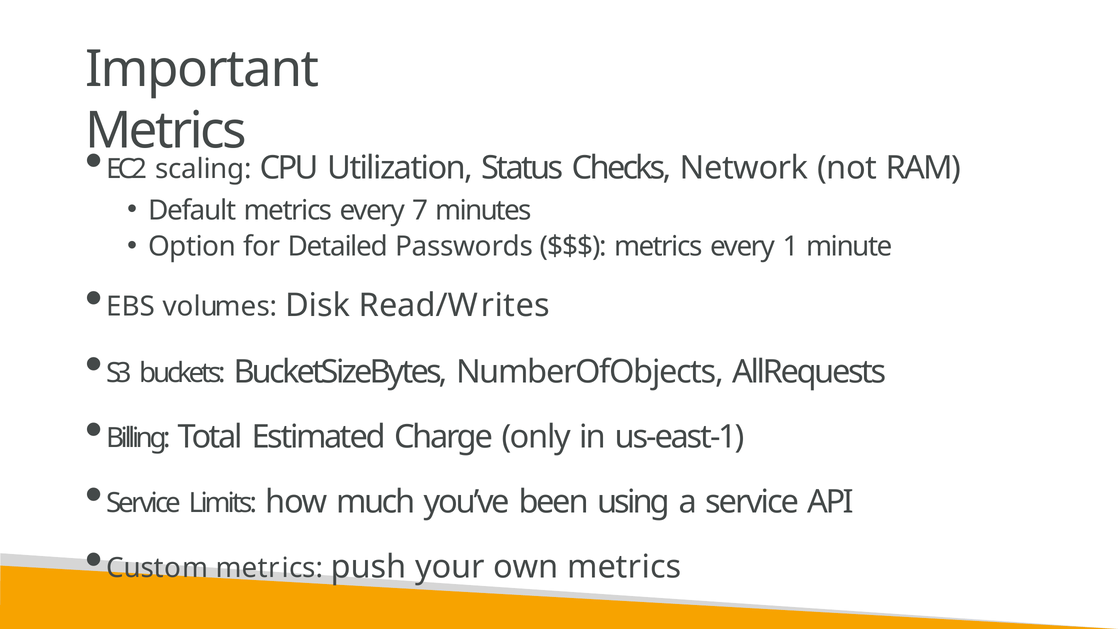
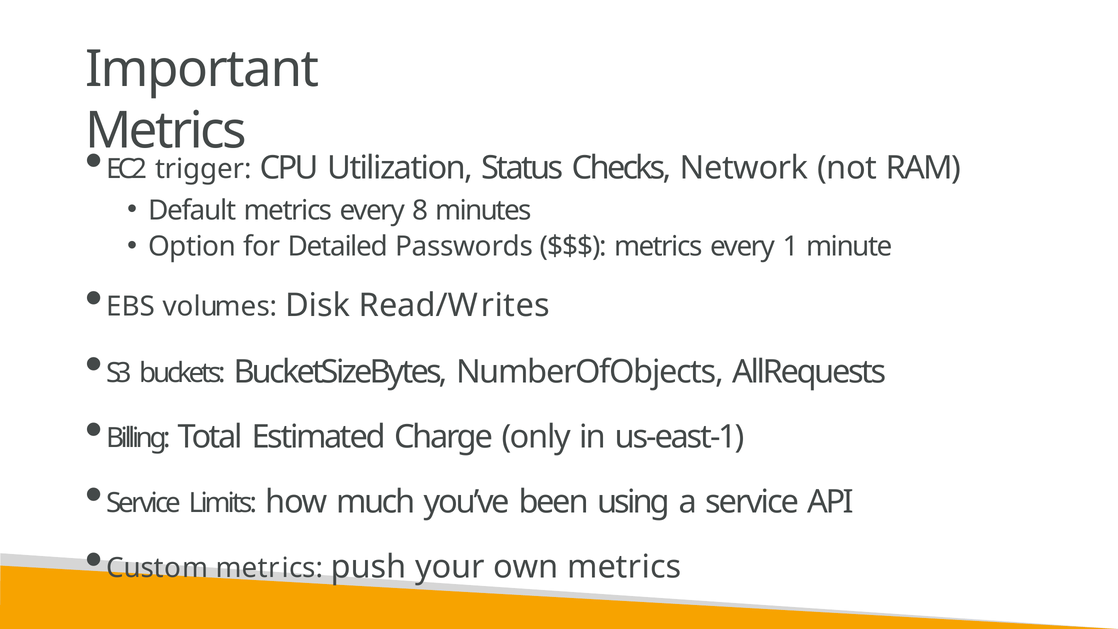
scaling: scaling -> trigger
7: 7 -> 8
